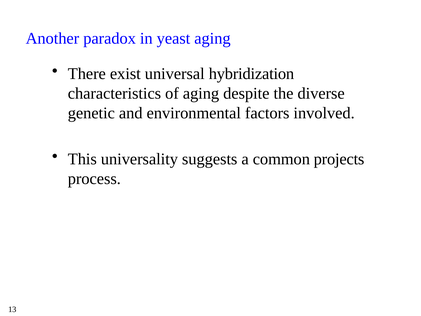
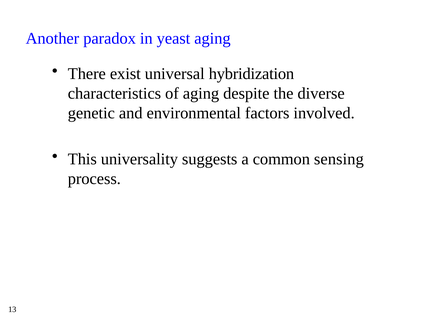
projects: projects -> sensing
